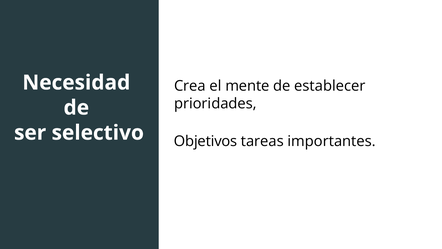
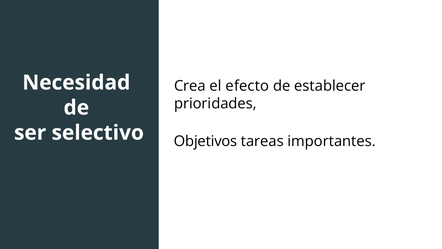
mente: mente -> efecto
